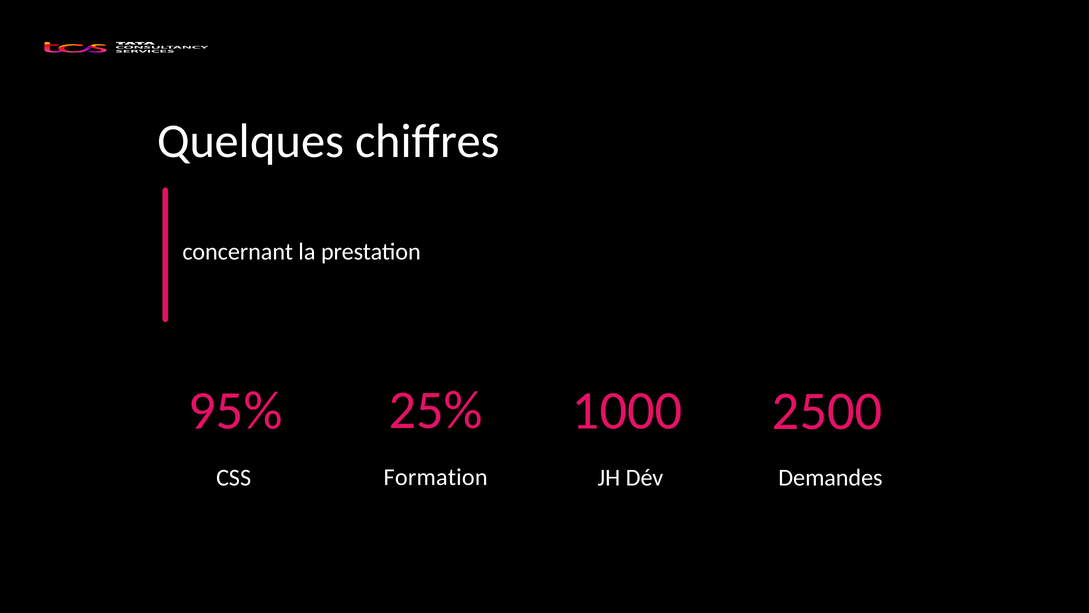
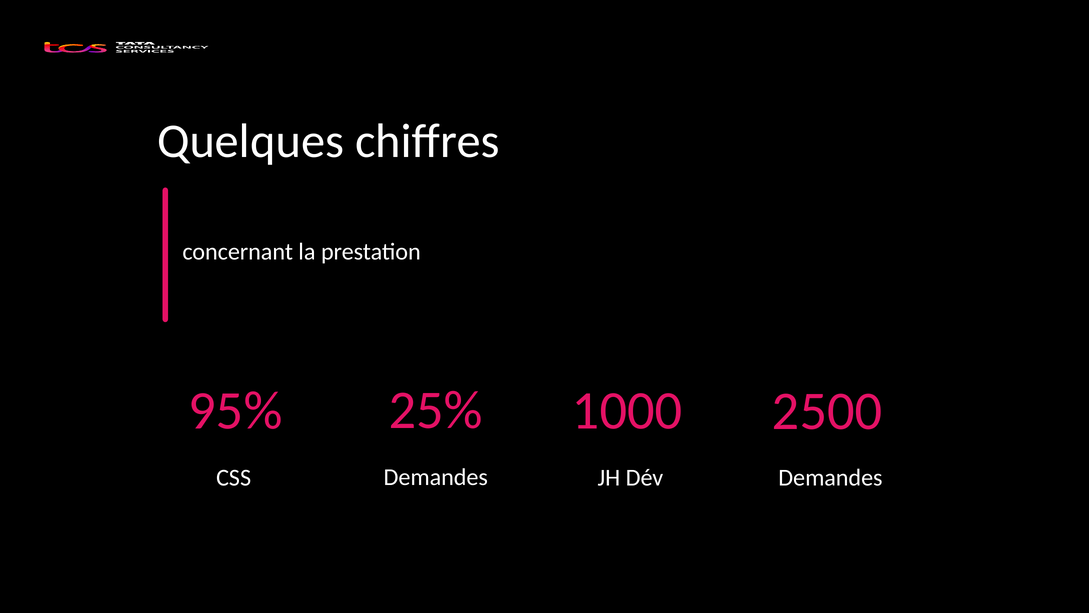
Formation at (436, 477): Formation -> Demandes
